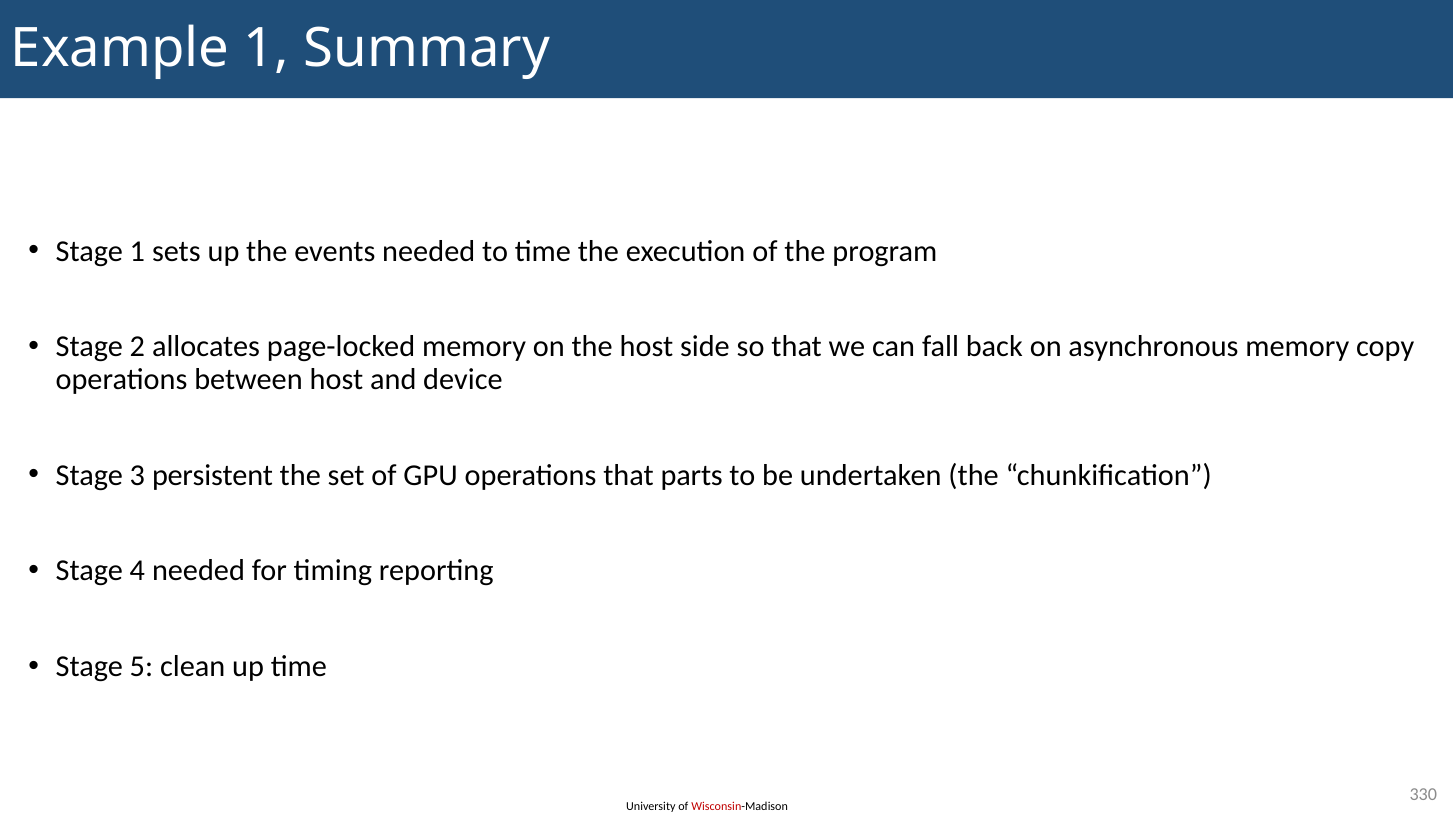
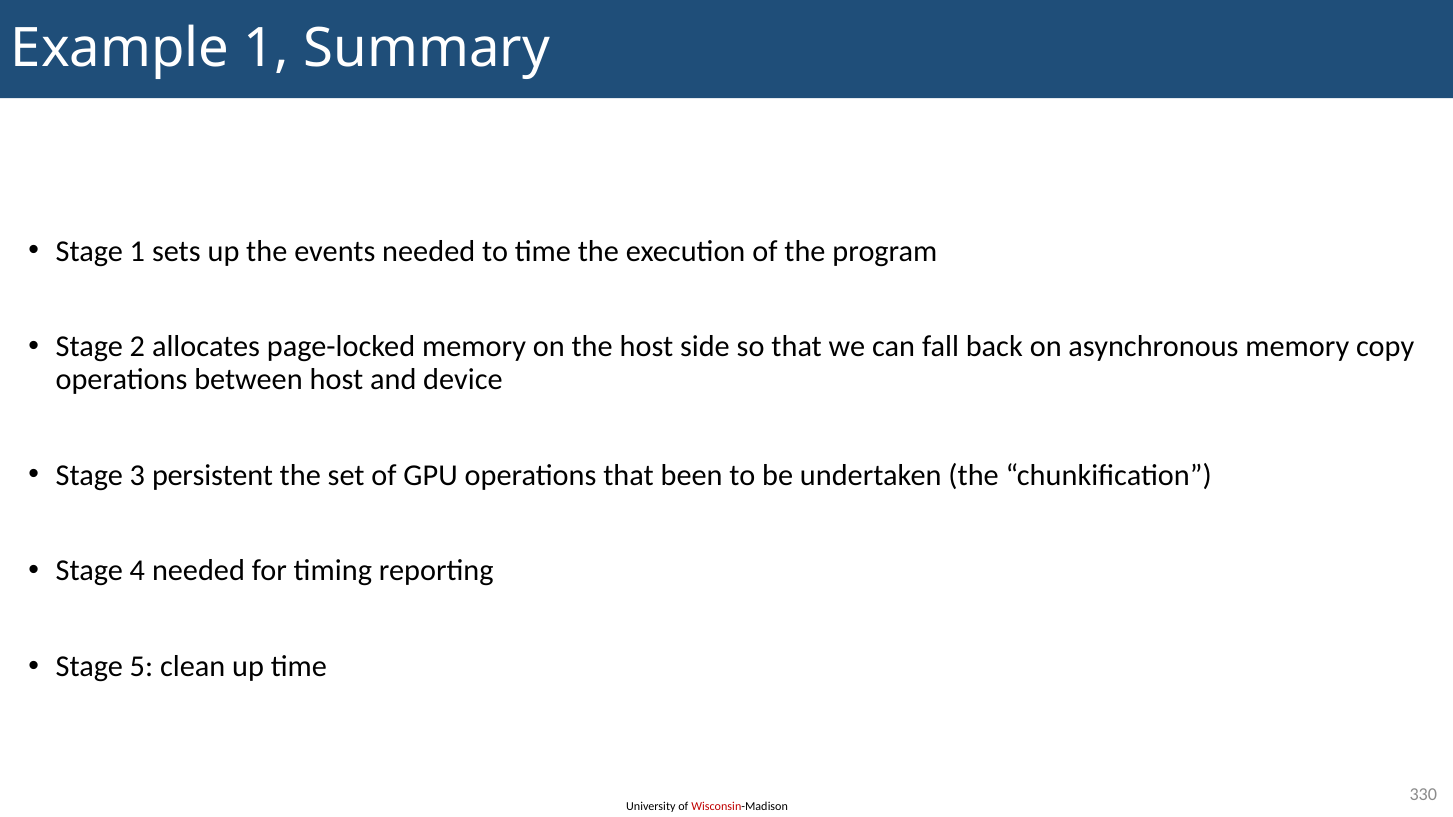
parts: parts -> been
